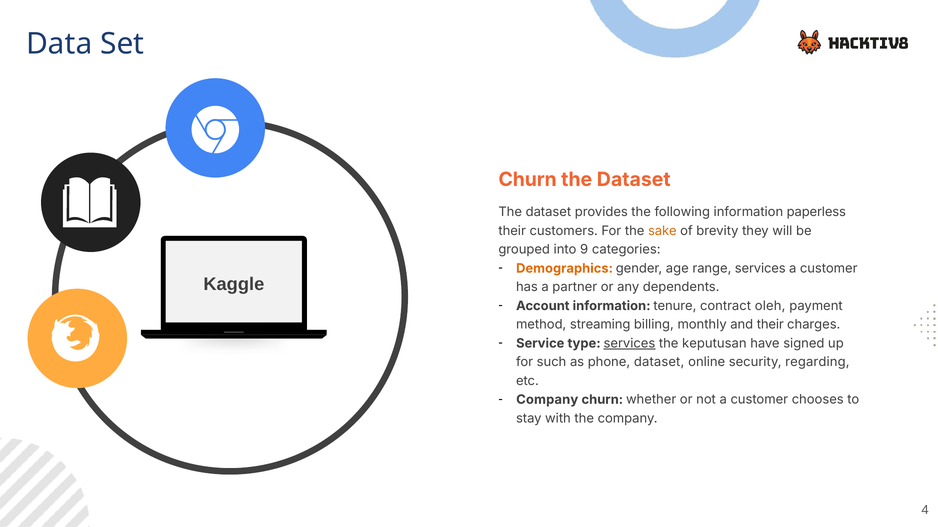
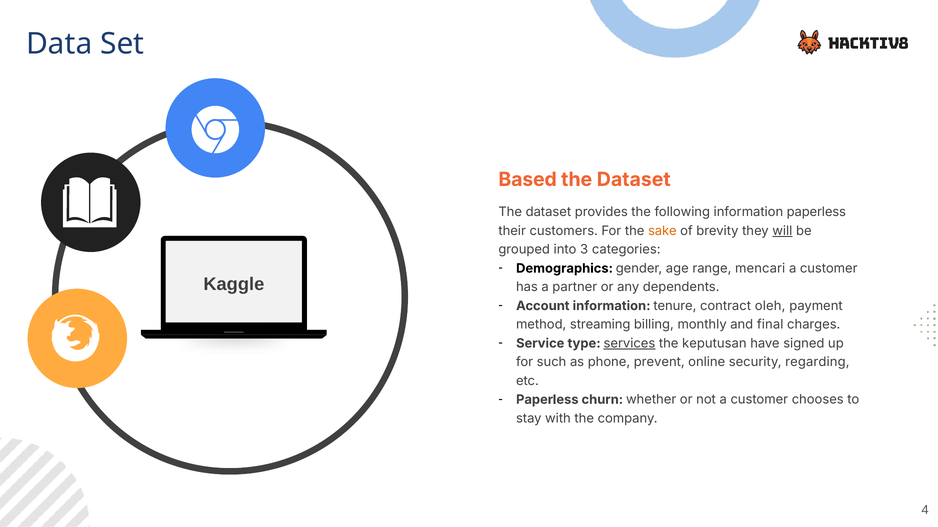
Churn at (528, 180): Churn -> Based
will underline: none -> present
9: 9 -> 3
Demographics colour: orange -> black
range services: services -> mencari
and their: their -> final
phone dataset: dataset -> prevent
Company at (547, 400): Company -> Paperless
